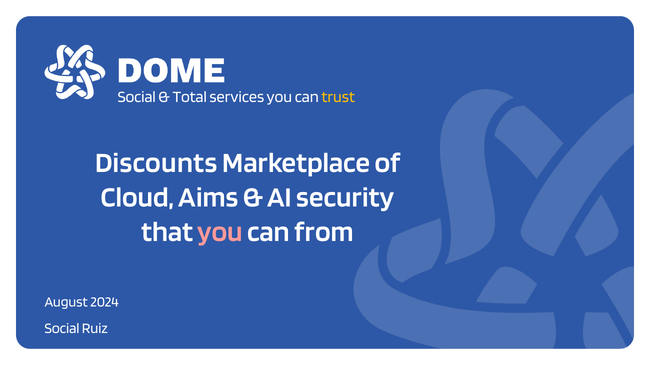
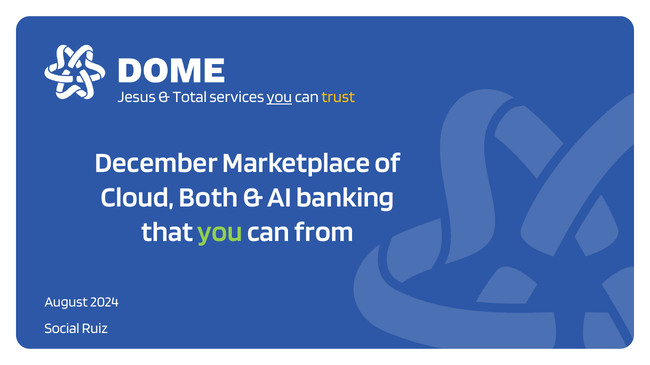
Social at (137, 97): Social -> Jesus
you at (279, 97) underline: none -> present
Discounts: Discounts -> December
Aims: Aims -> Both
security: security -> banking
you at (220, 232) colour: pink -> light green
